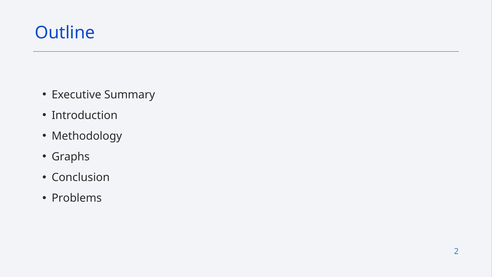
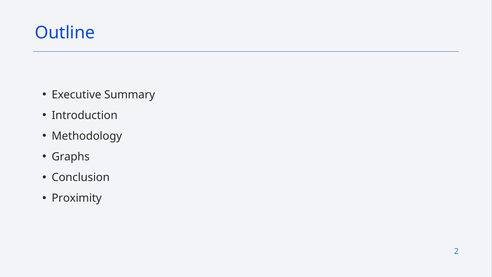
Problems: Problems -> Proximity
